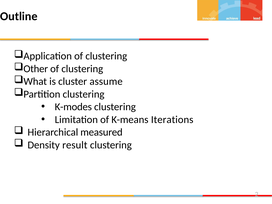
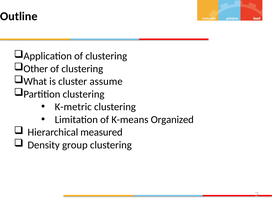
K-modes: K-modes -> K-metric
Iterations: Iterations -> Organized
result: result -> group
